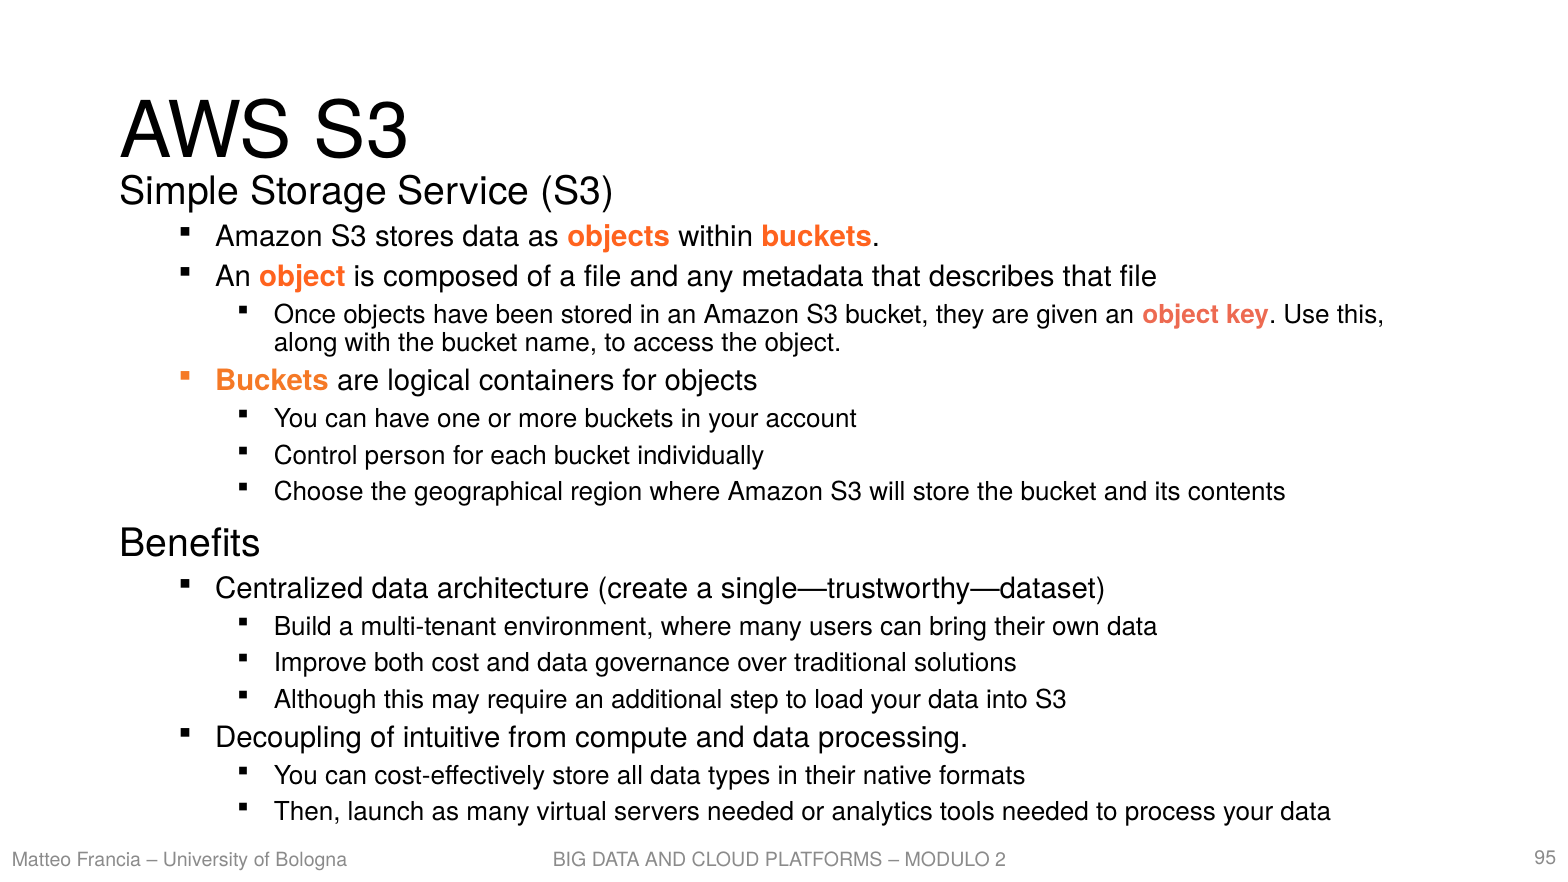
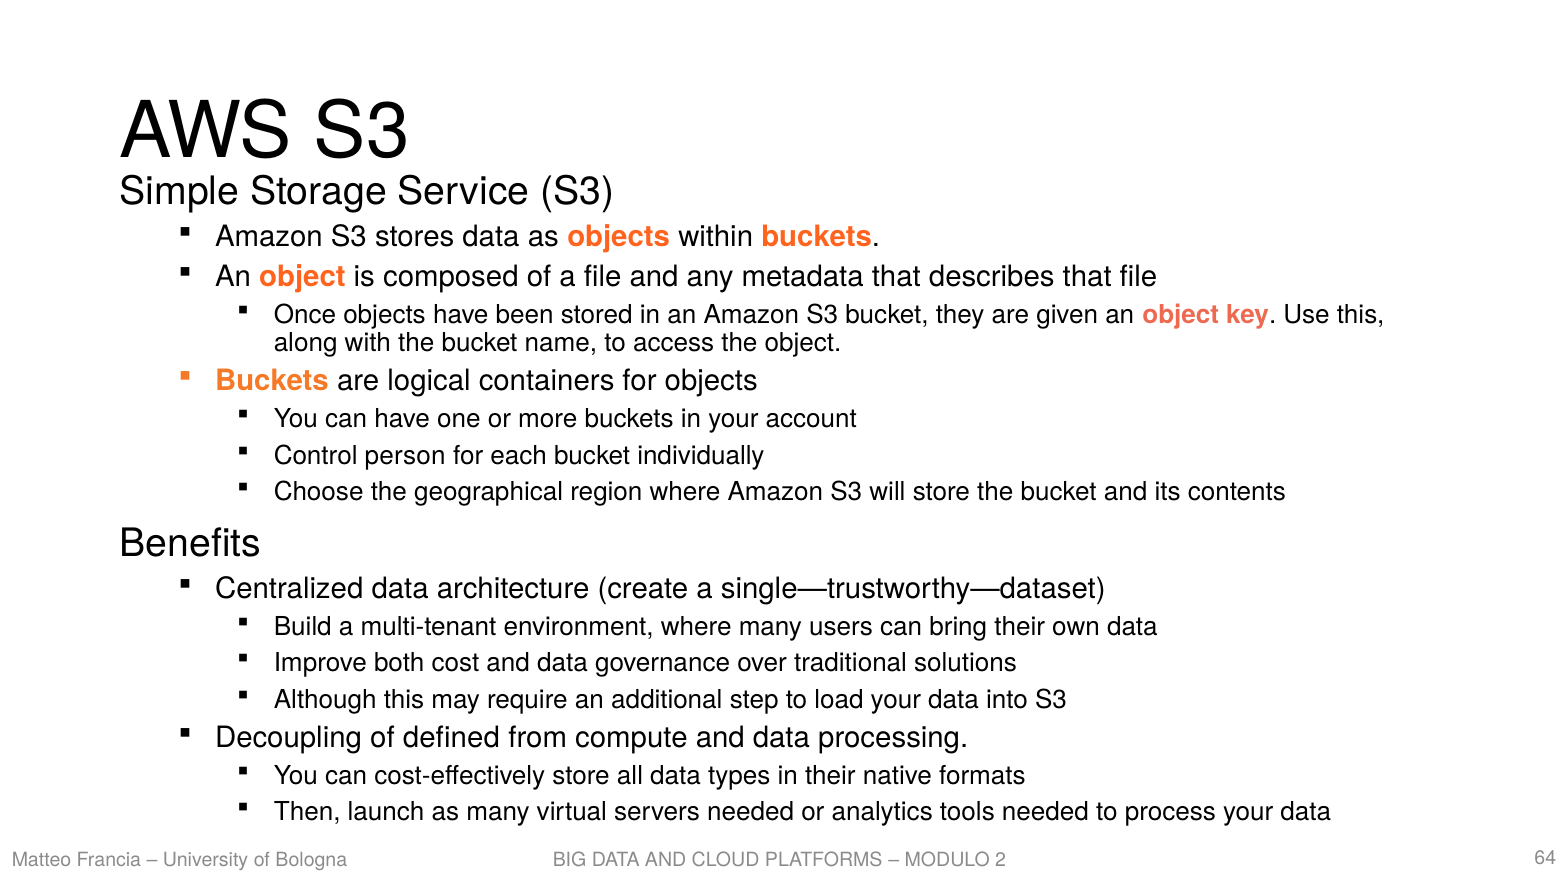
intuitive: intuitive -> defined
95: 95 -> 64
